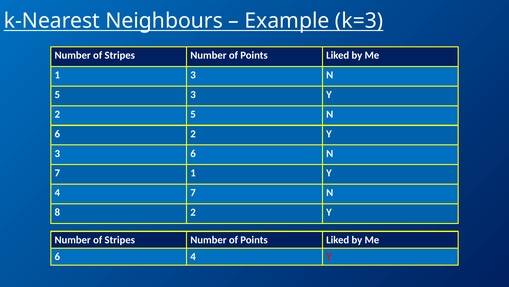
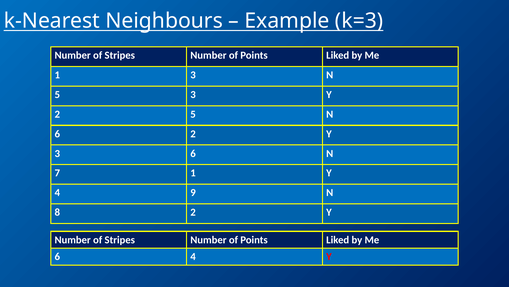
4 7: 7 -> 9
